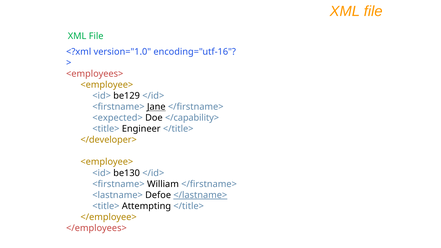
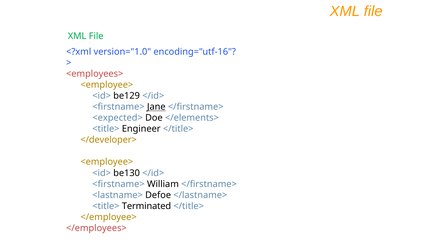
</capability>: </capability> -> </elements>
</lastname> underline: present -> none
Attempting: Attempting -> Terminated
